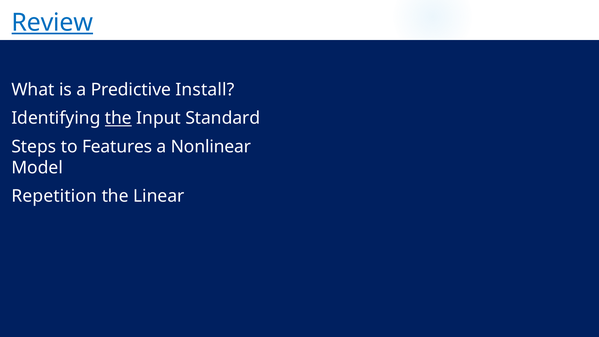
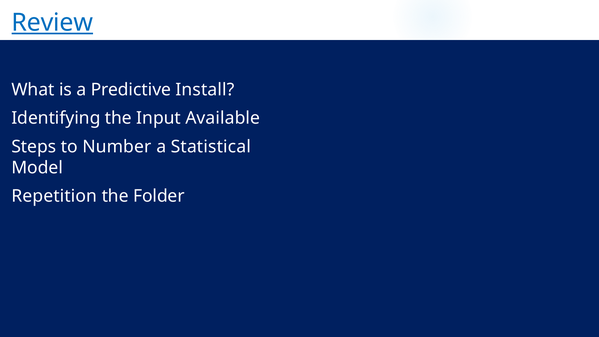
the at (118, 118) underline: present -> none
Standard: Standard -> Available
Features: Features -> Number
Nonlinear: Nonlinear -> Statistical
Linear: Linear -> Folder
